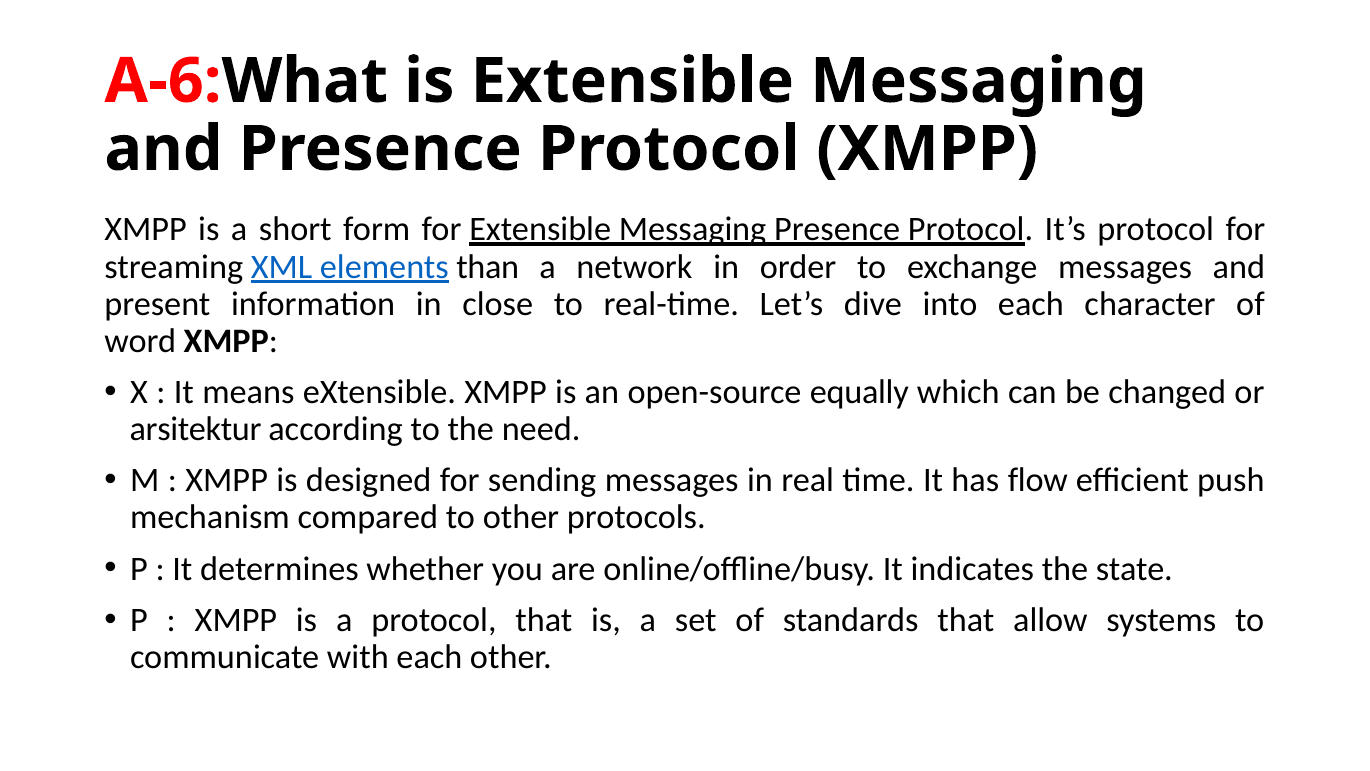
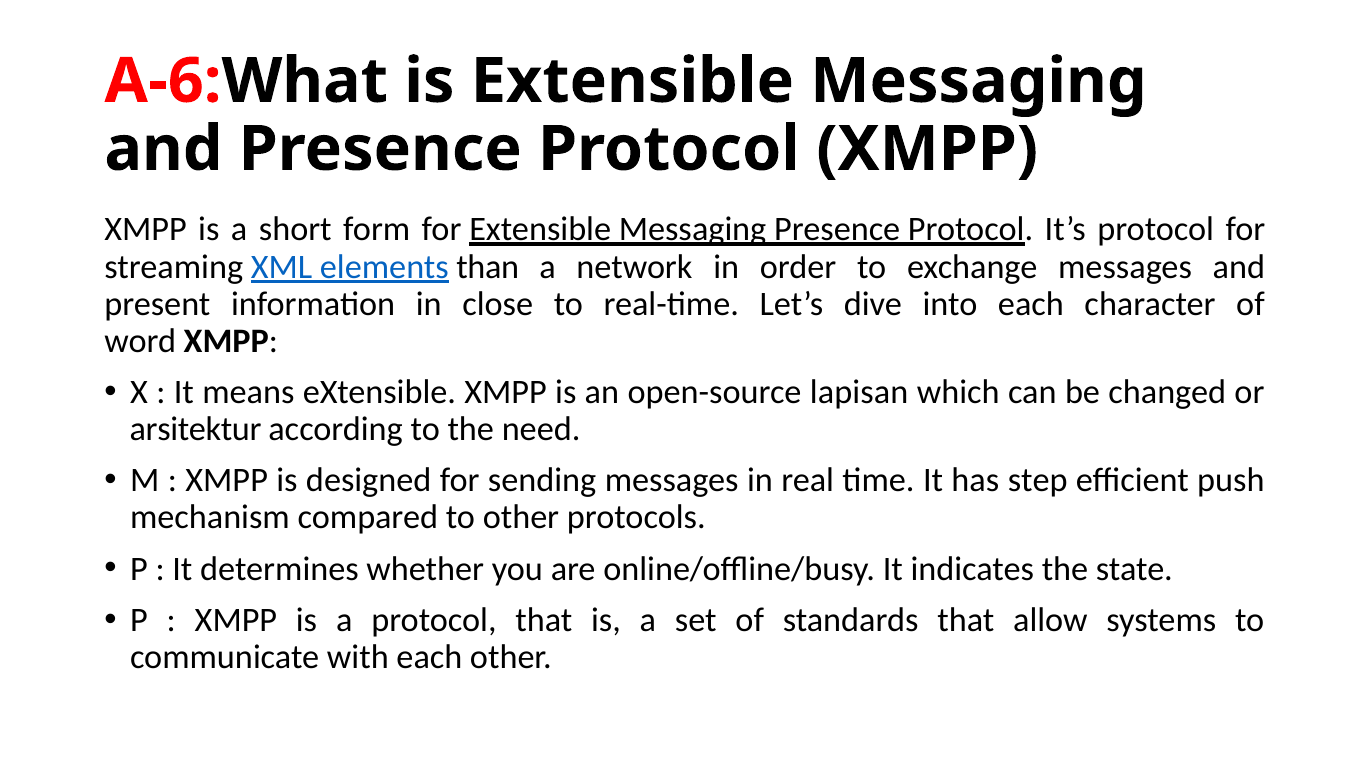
equally: equally -> lapisan
flow: flow -> step
